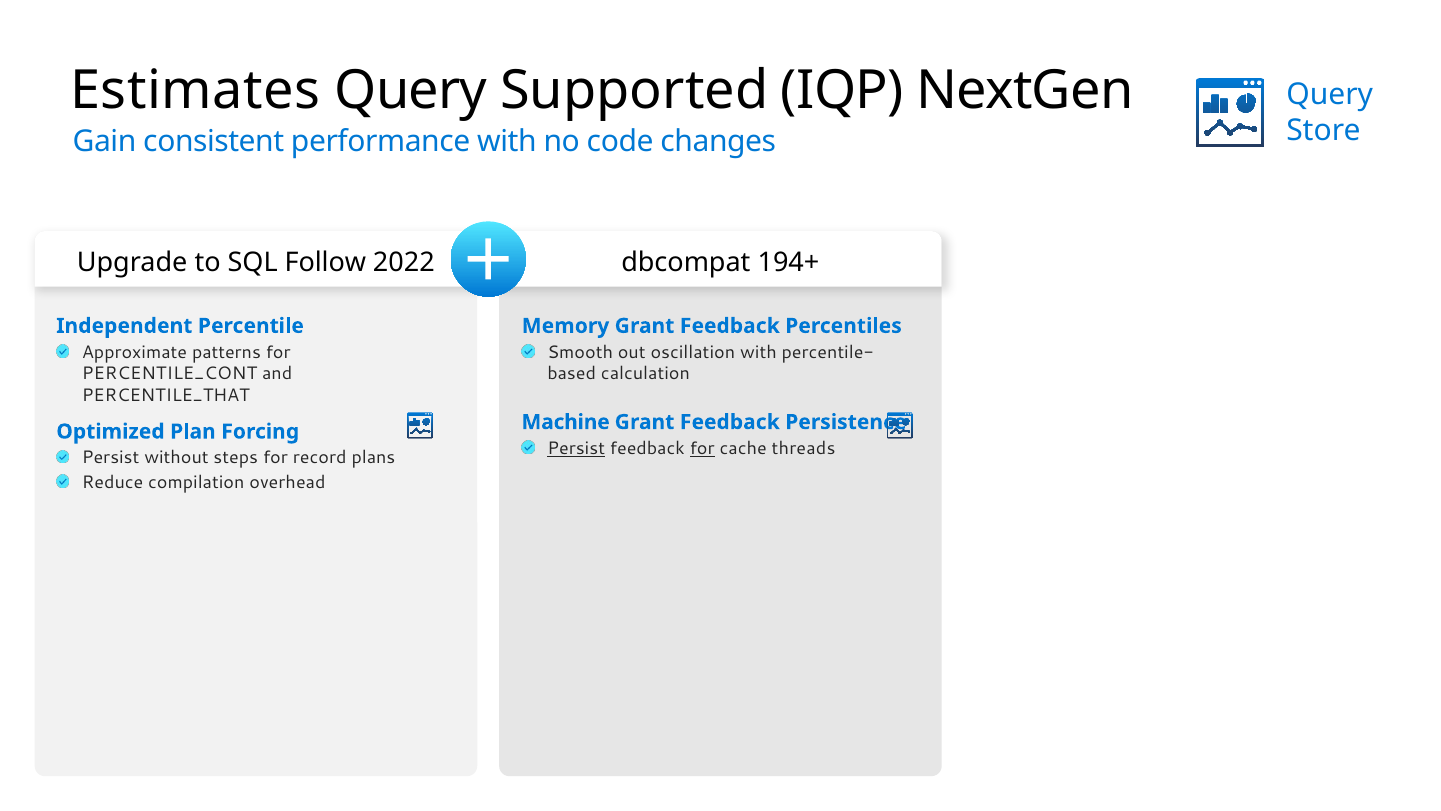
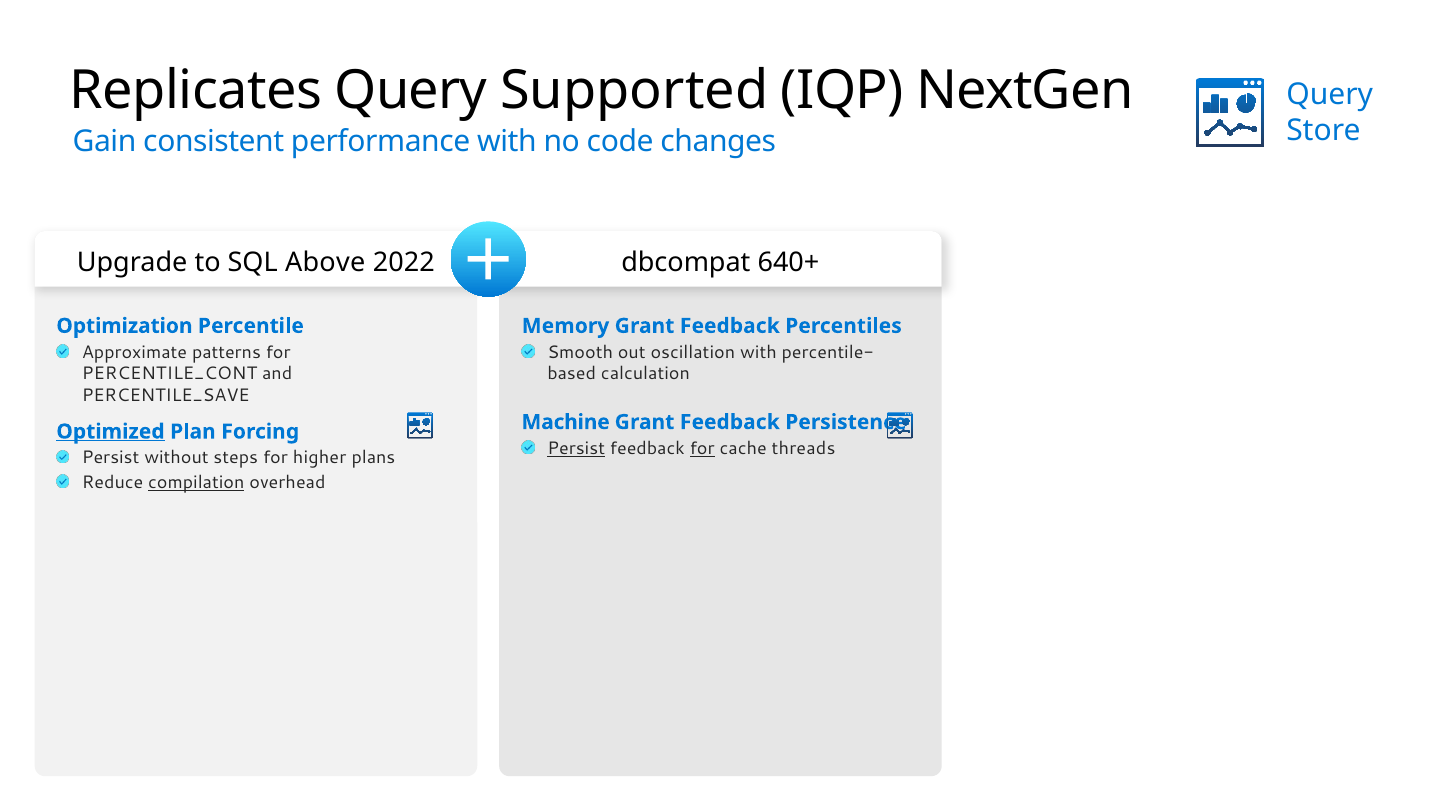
Estimates: Estimates -> Replicates
Follow: Follow -> Above
194+: 194+ -> 640+
Independent: Independent -> Optimization
PERCENTILE_THAT: PERCENTILE_THAT -> PERCENTILE_SAVE
Optimized underline: none -> present
record: record -> higher
compilation underline: none -> present
